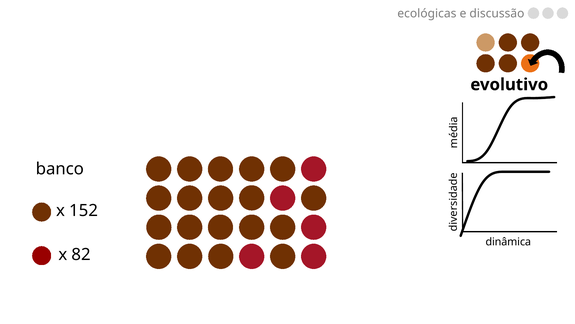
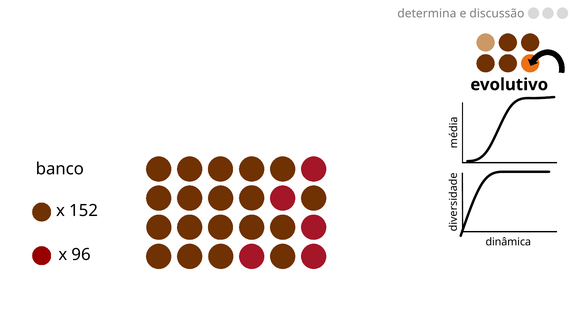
ecológicas: ecológicas -> determina
82: 82 -> 96
